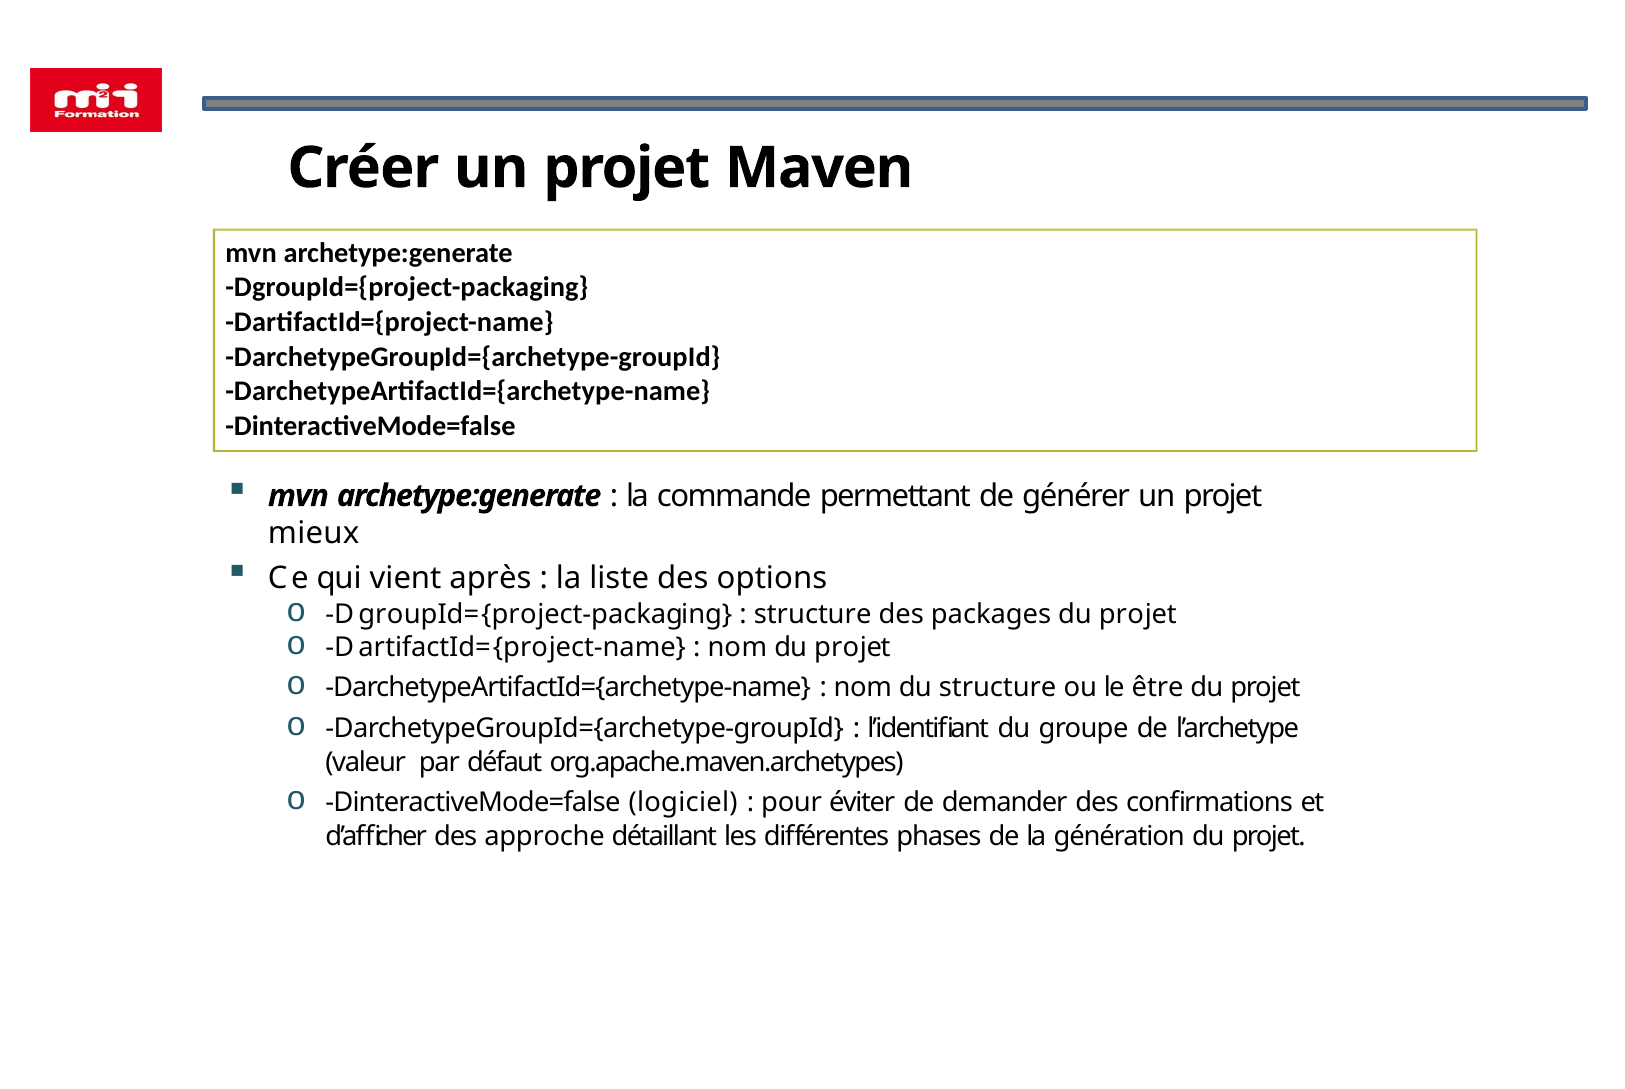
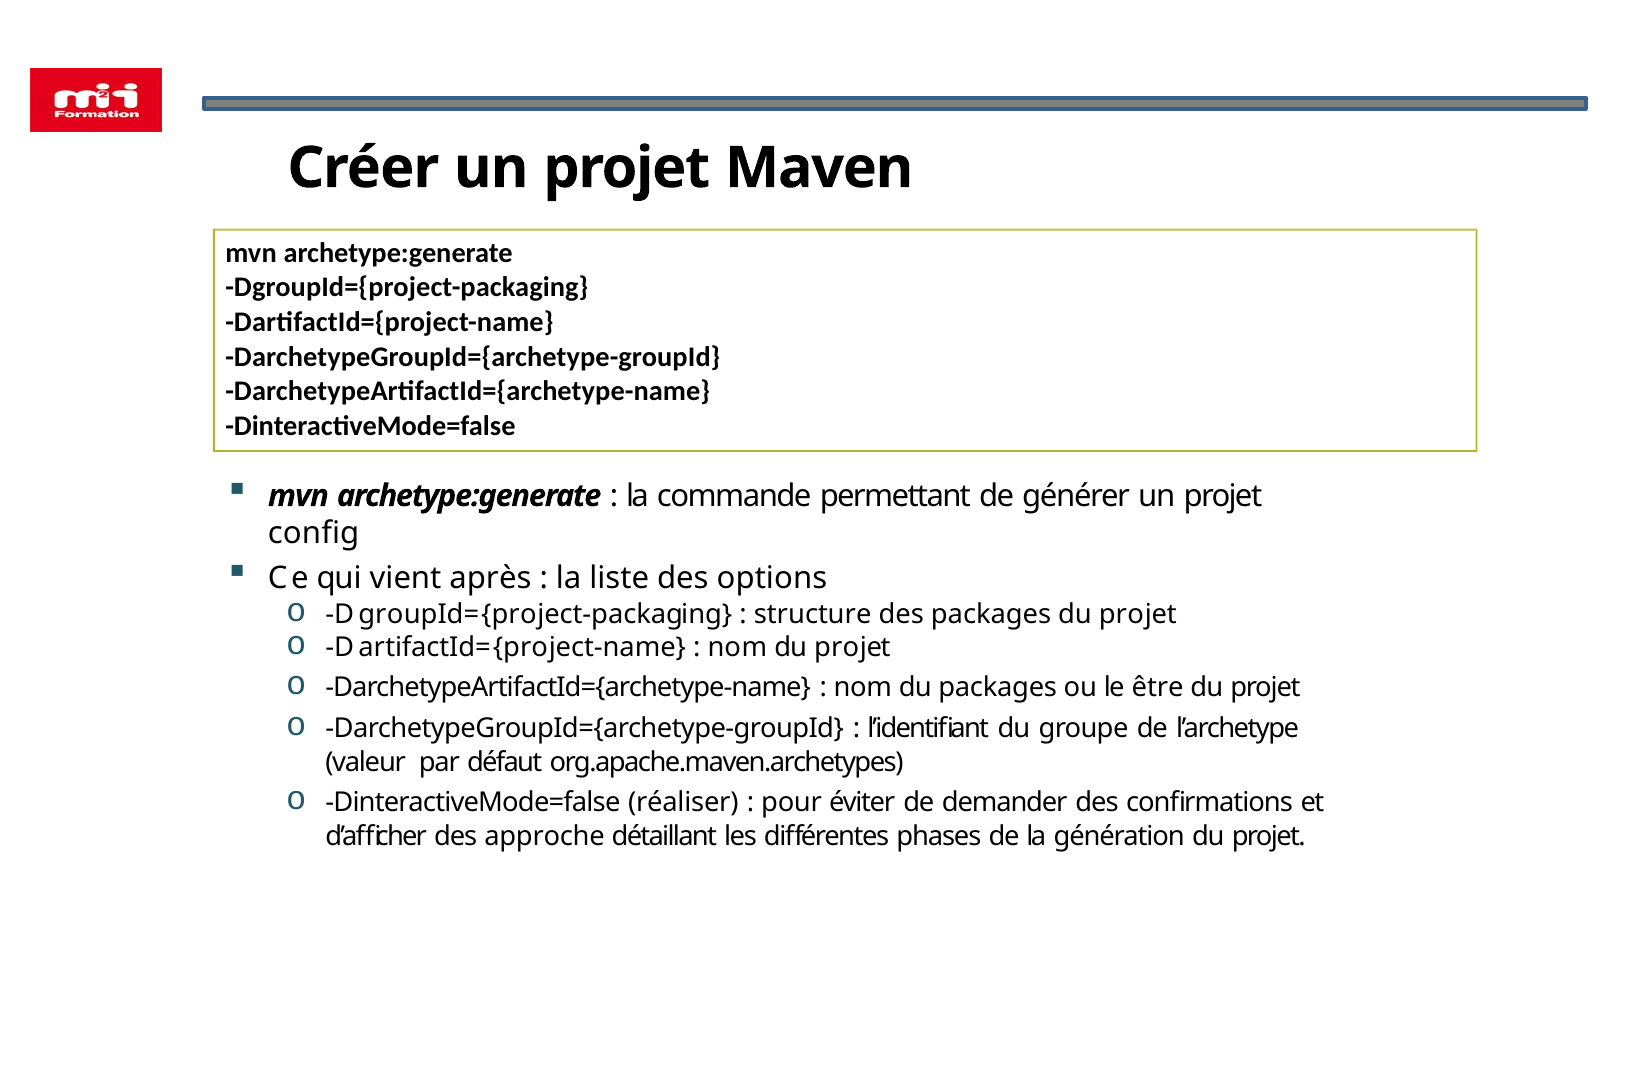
mieux: mieux -> config
du structure: structure -> packages
logiciel: logiciel -> réaliser
